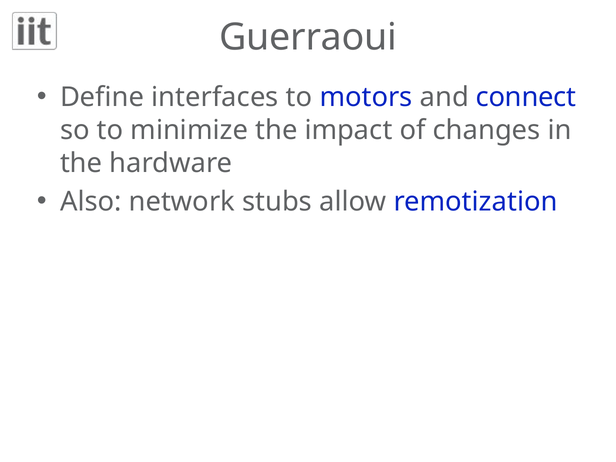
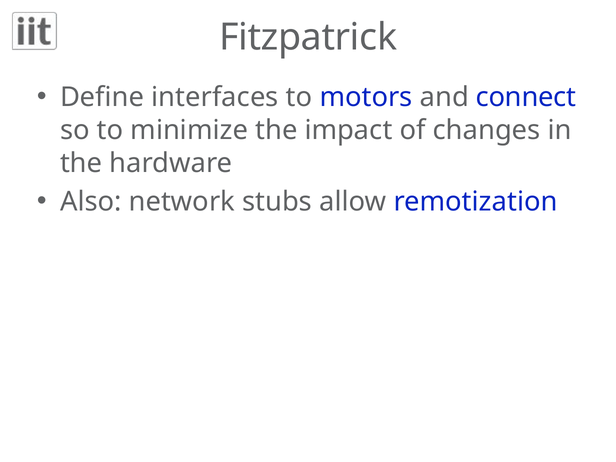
Guerraoui: Guerraoui -> Fitzpatrick
